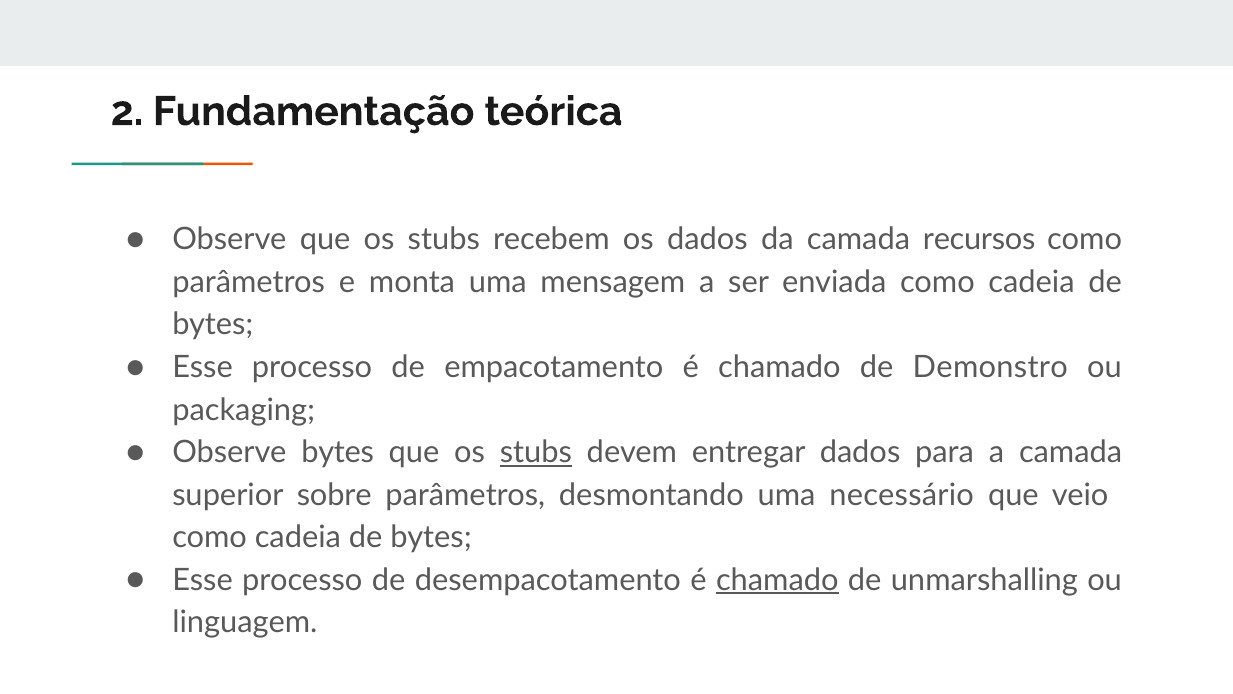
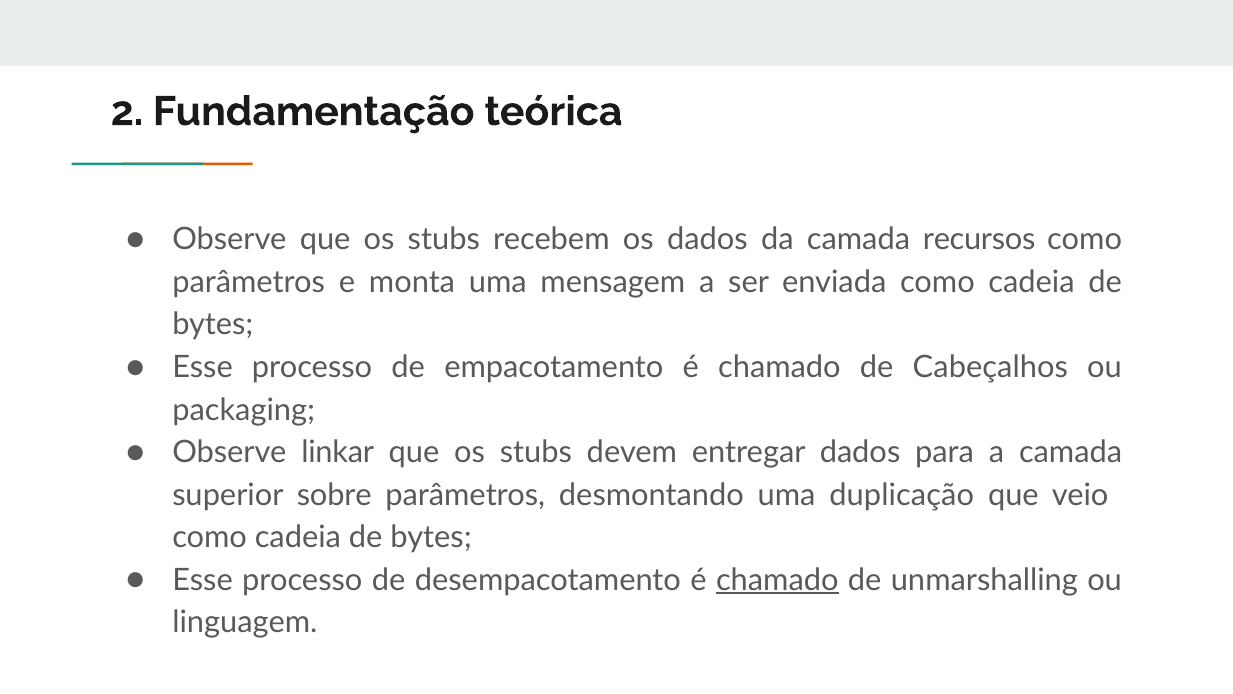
Demonstro: Demonstro -> Cabeçalhos
Observe bytes: bytes -> linkar
stubs at (536, 452) underline: present -> none
necessário: necessário -> duplicação
